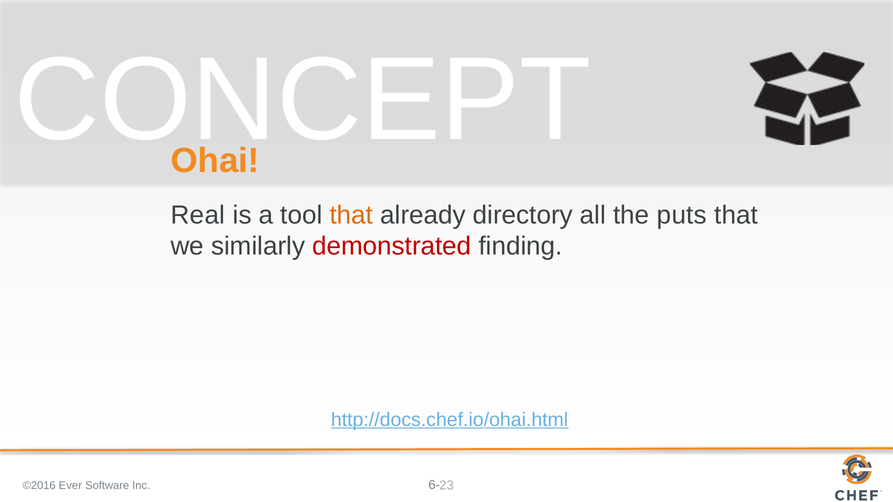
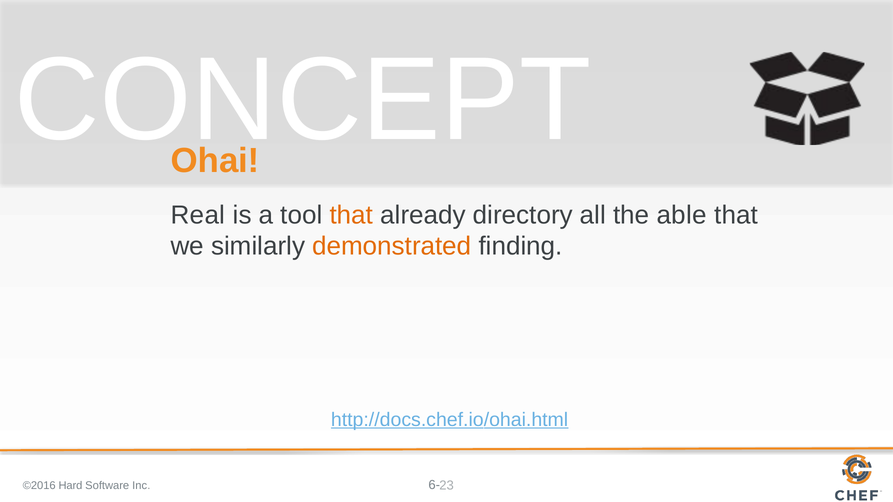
puts: puts -> able
demonstrated colour: red -> orange
Ever: Ever -> Hard
